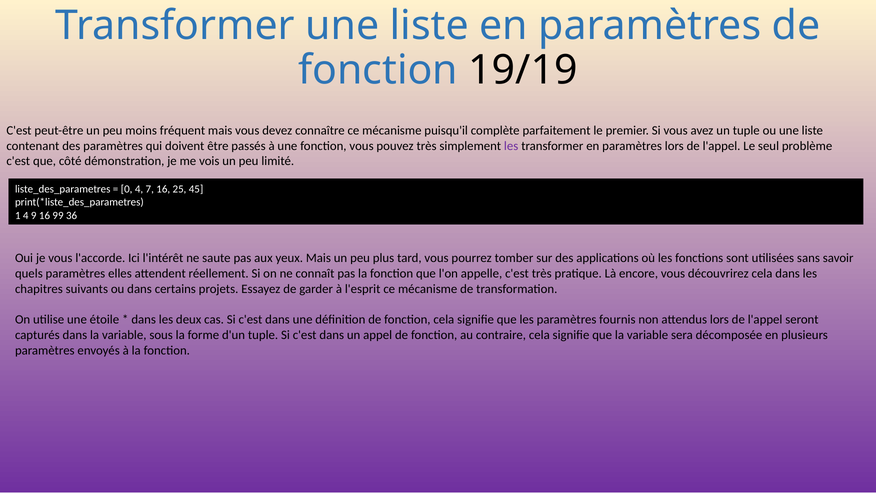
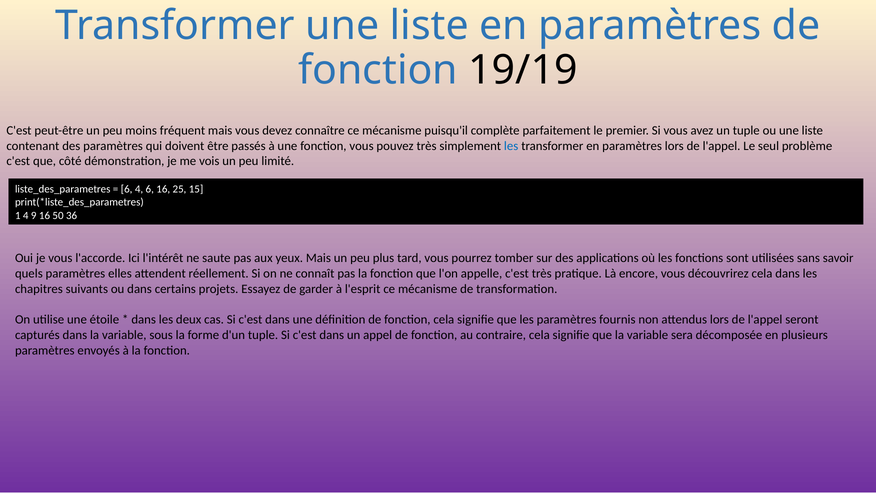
les at (511, 146) colour: purple -> blue
0 at (127, 189): 0 -> 6
4 7: 7 -> 6
45: 45 -> 15
99: 99 -> 50
